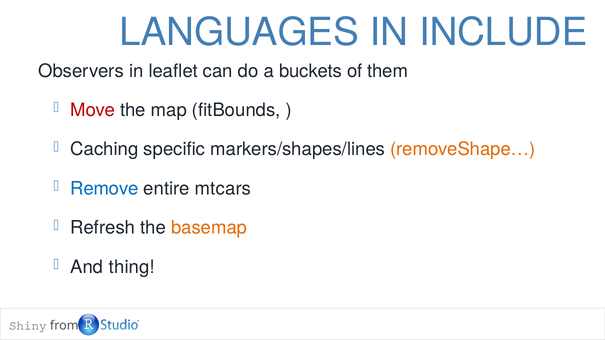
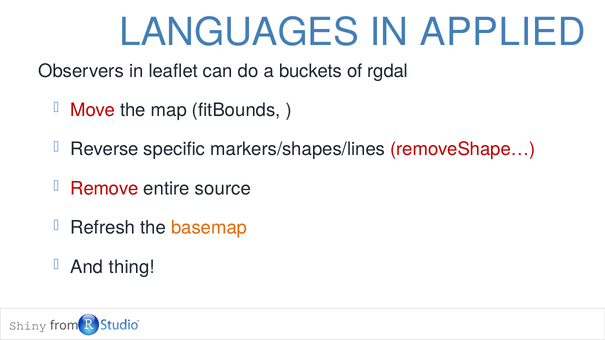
INCLUDE: INCLUDE -> APPLIED
them: them -> rgdal
Caching: Caching -> Reverse
removeShape… colour: orange -> red
Remove colour: blue -> red
mtcars: mtcars -> source
